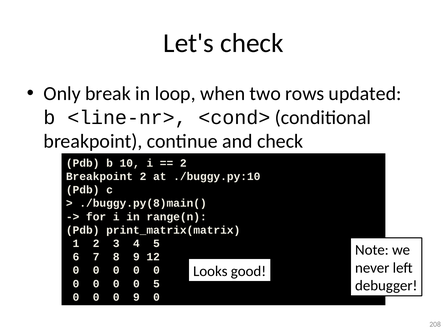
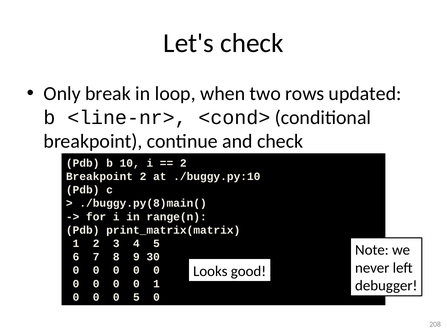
12: 12 -> 30
0 5: 5 -> 1
0 9: 9 -> 5
